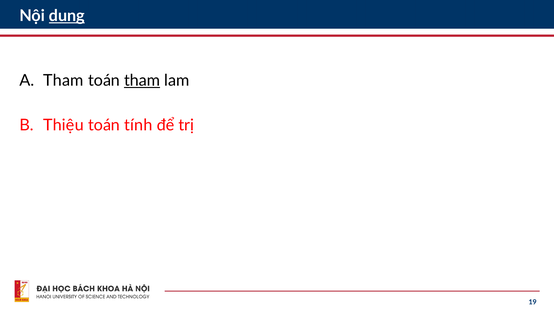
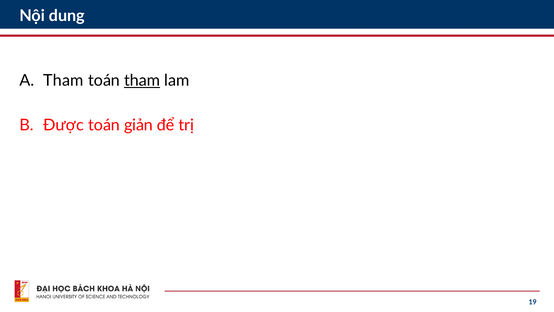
dung underline: present -> none
Thiệu: Thiệu -> Được
tính: tính -> giản
